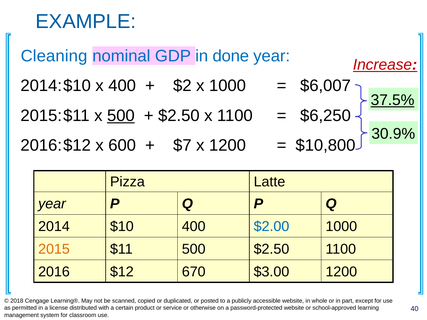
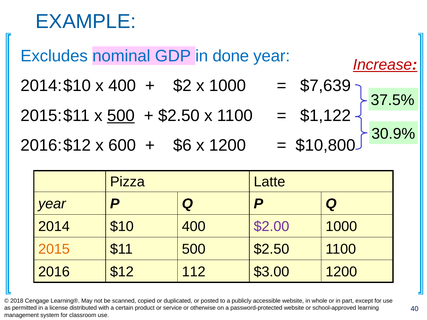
Cleaning: Cleaning -> Excludes
$6,007: $6,007 -> $7,639
37.5% underline: present -> none
$6,250: $6,250 -> $1,122
$7: $7 -> $6
$2.00 colour: blue -> purple
670: 670 -> 112
